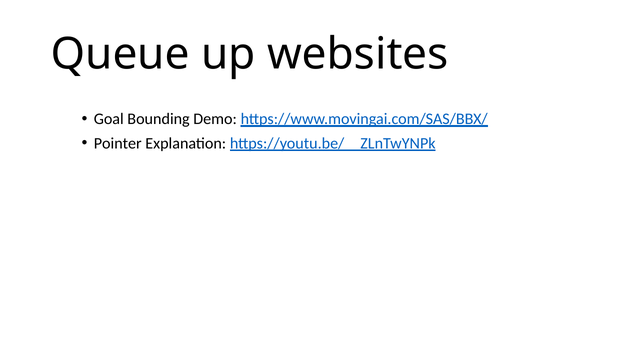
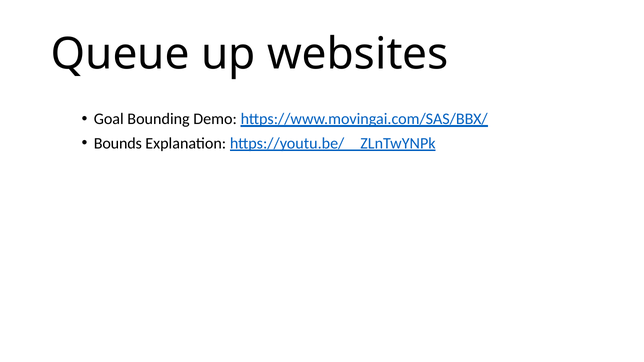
Pointer: Pointer -> Bounds
